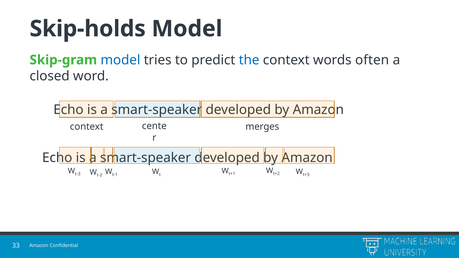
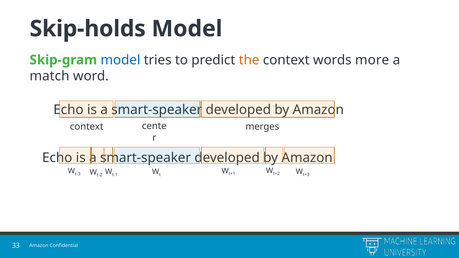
the colour: blue -> orange
often: often -> more
closed: closed -> match
